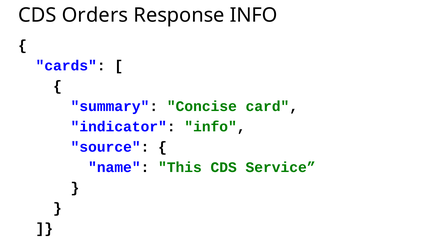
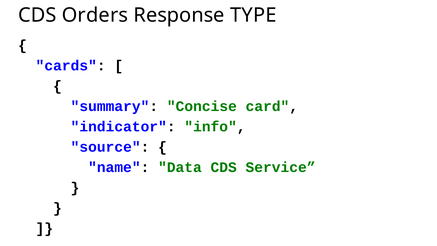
Response INFO: INFO -> TYPE
This: This -> Data
